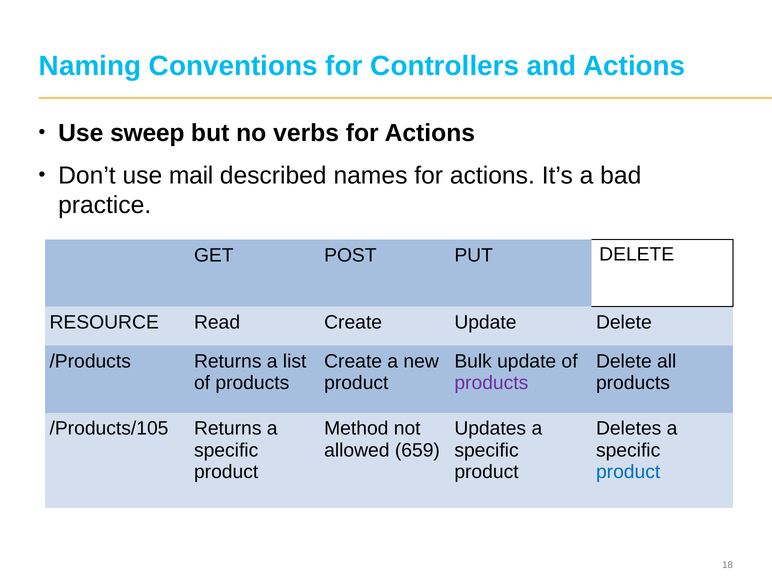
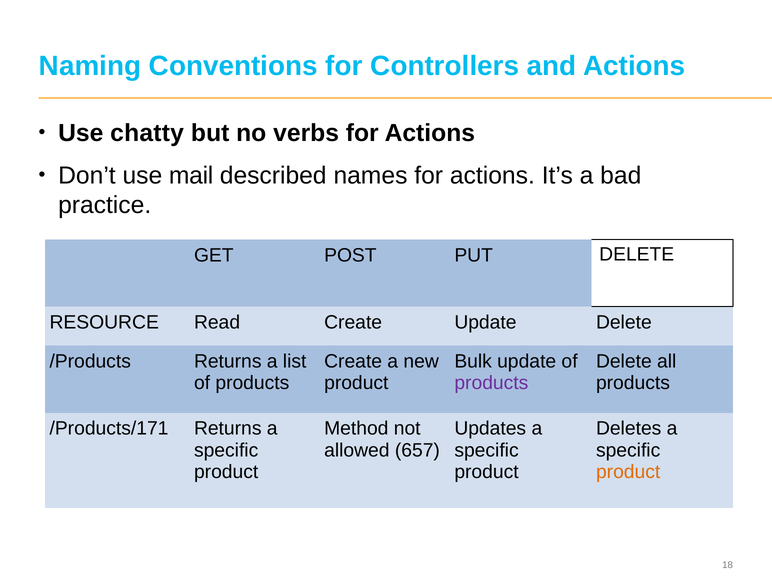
sweep: sweep -> chatty
/Products/105: /Products/105 -> /Products/171
659: 659 -> 657
product at (628, 472) colour: blue -> orange
